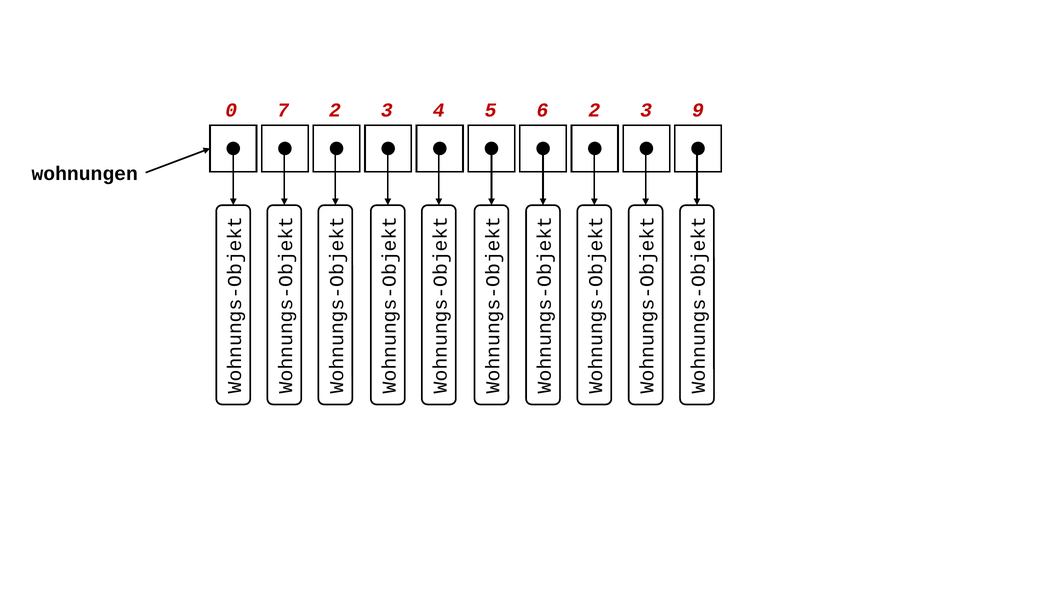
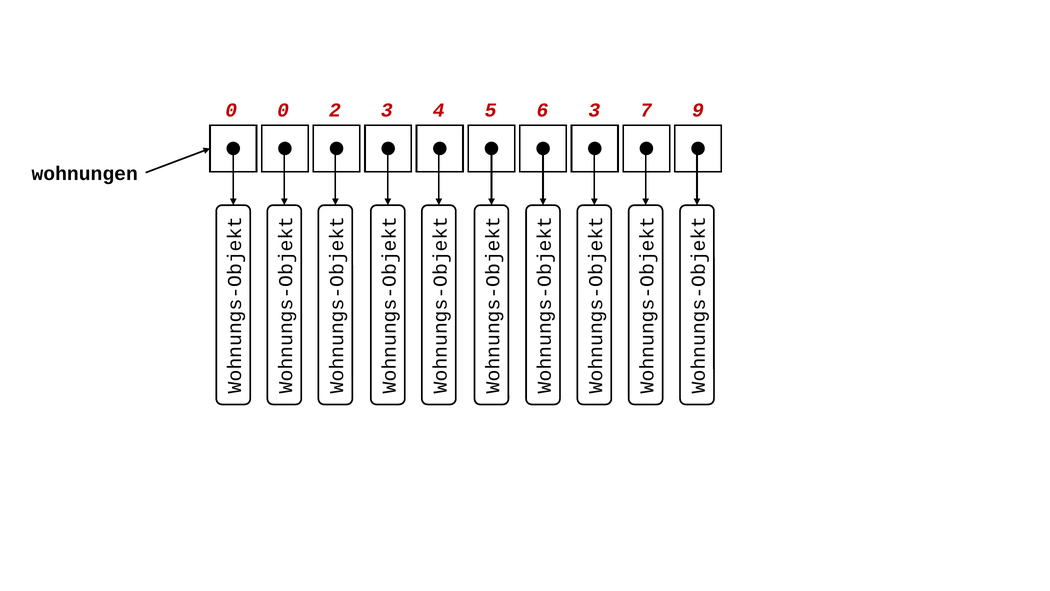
0 7: 7 -> 0
6 2: 2 -> 3
3 3: 3 -> 7
